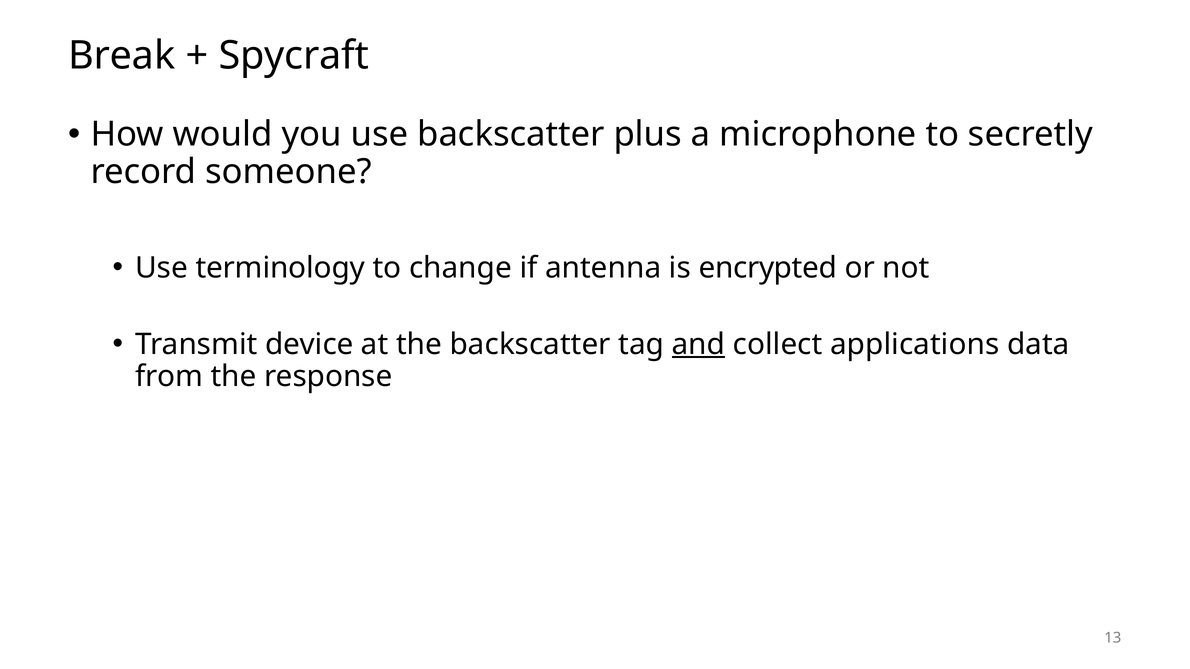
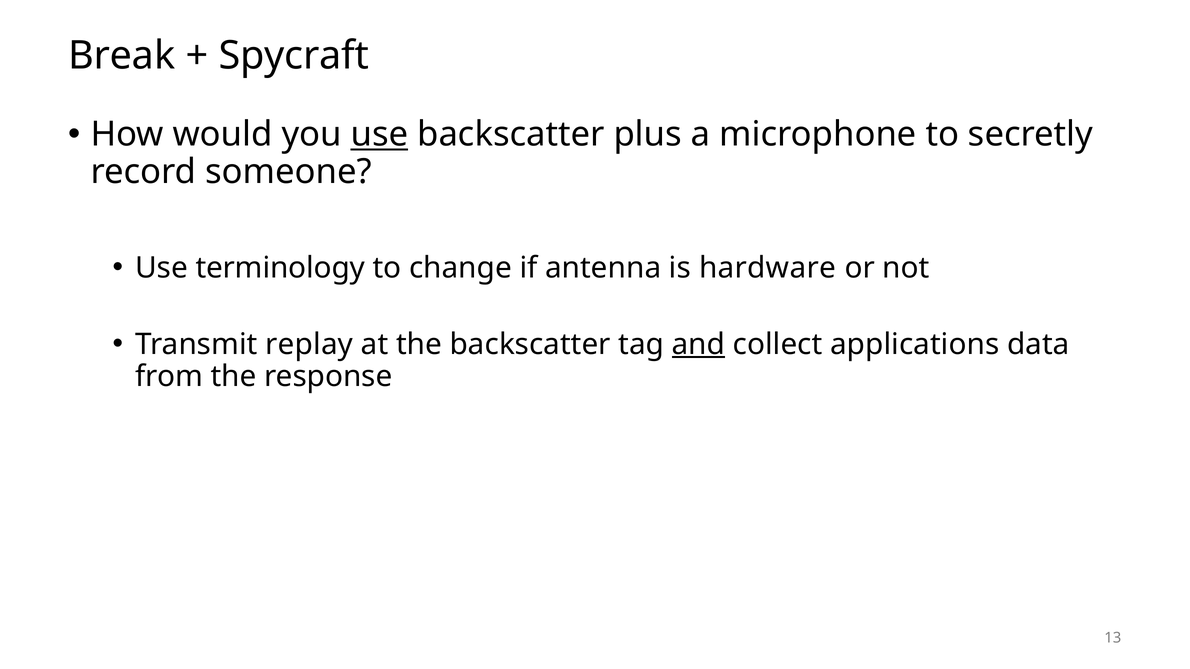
use at (379, 135) underline: none -> present
encrypted: encrypted -> hardware
device: device -> replay
